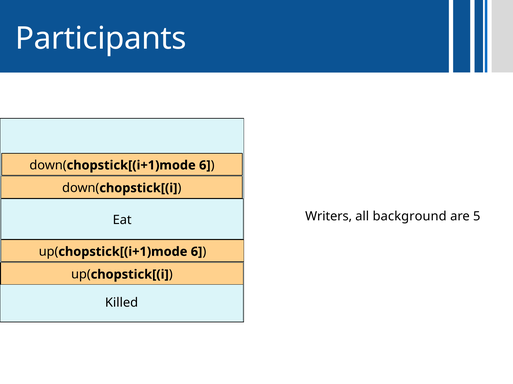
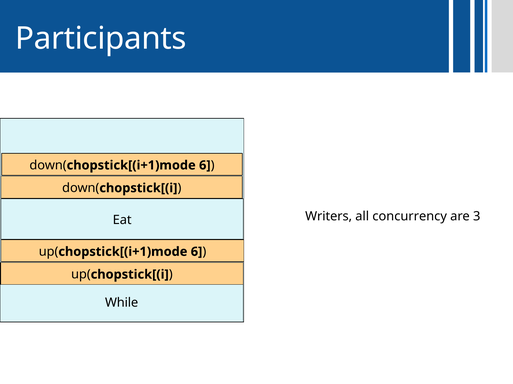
background: background -> concurrency
5: 5 -> 3
Killed: Killed -> While
